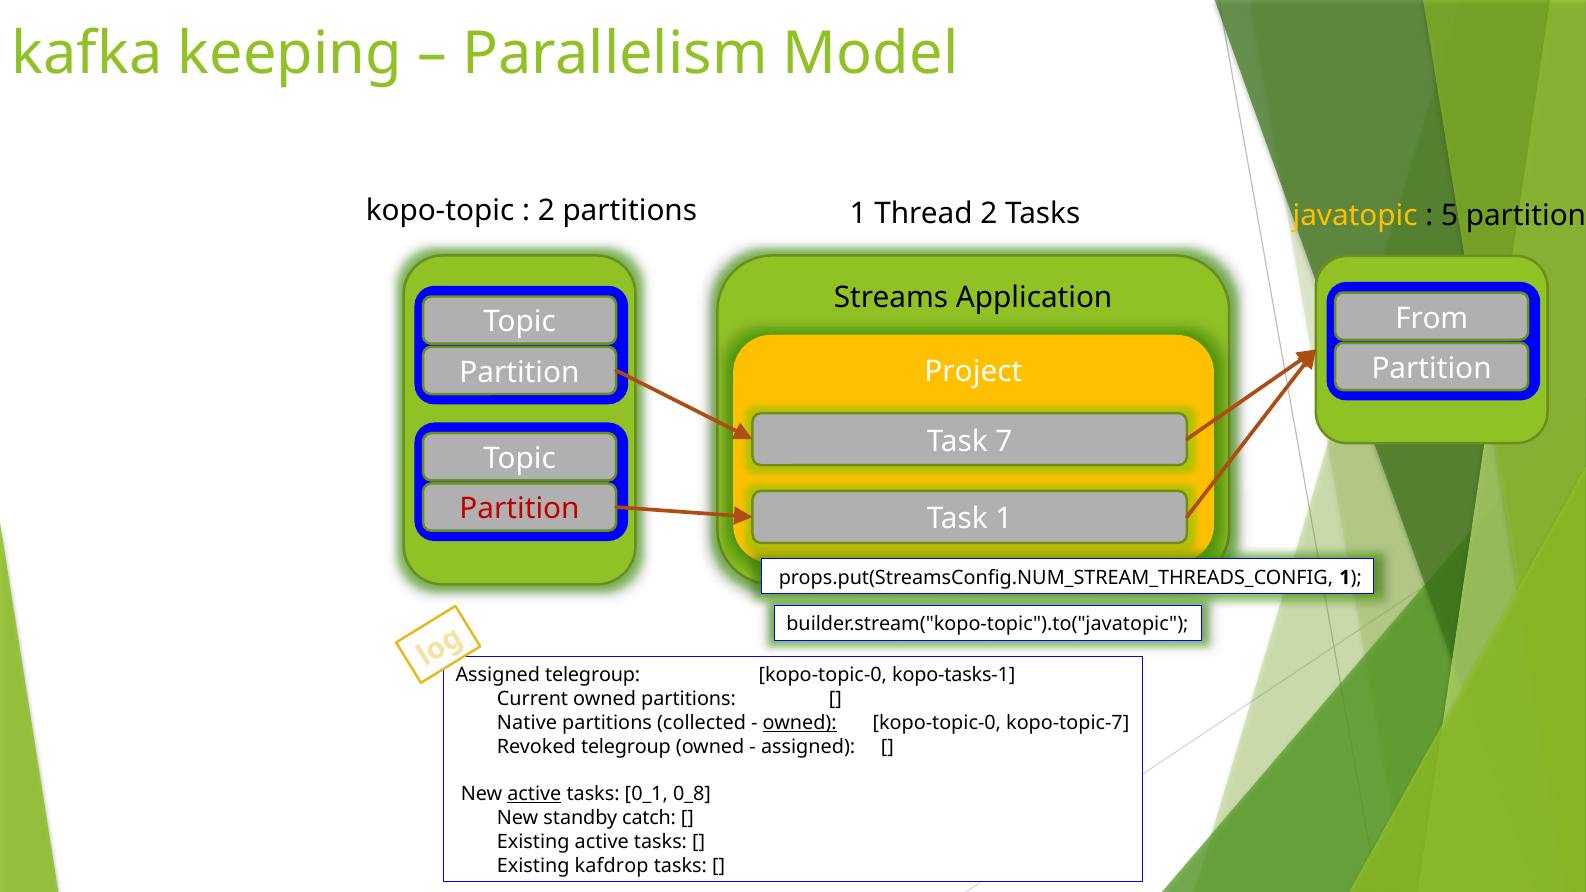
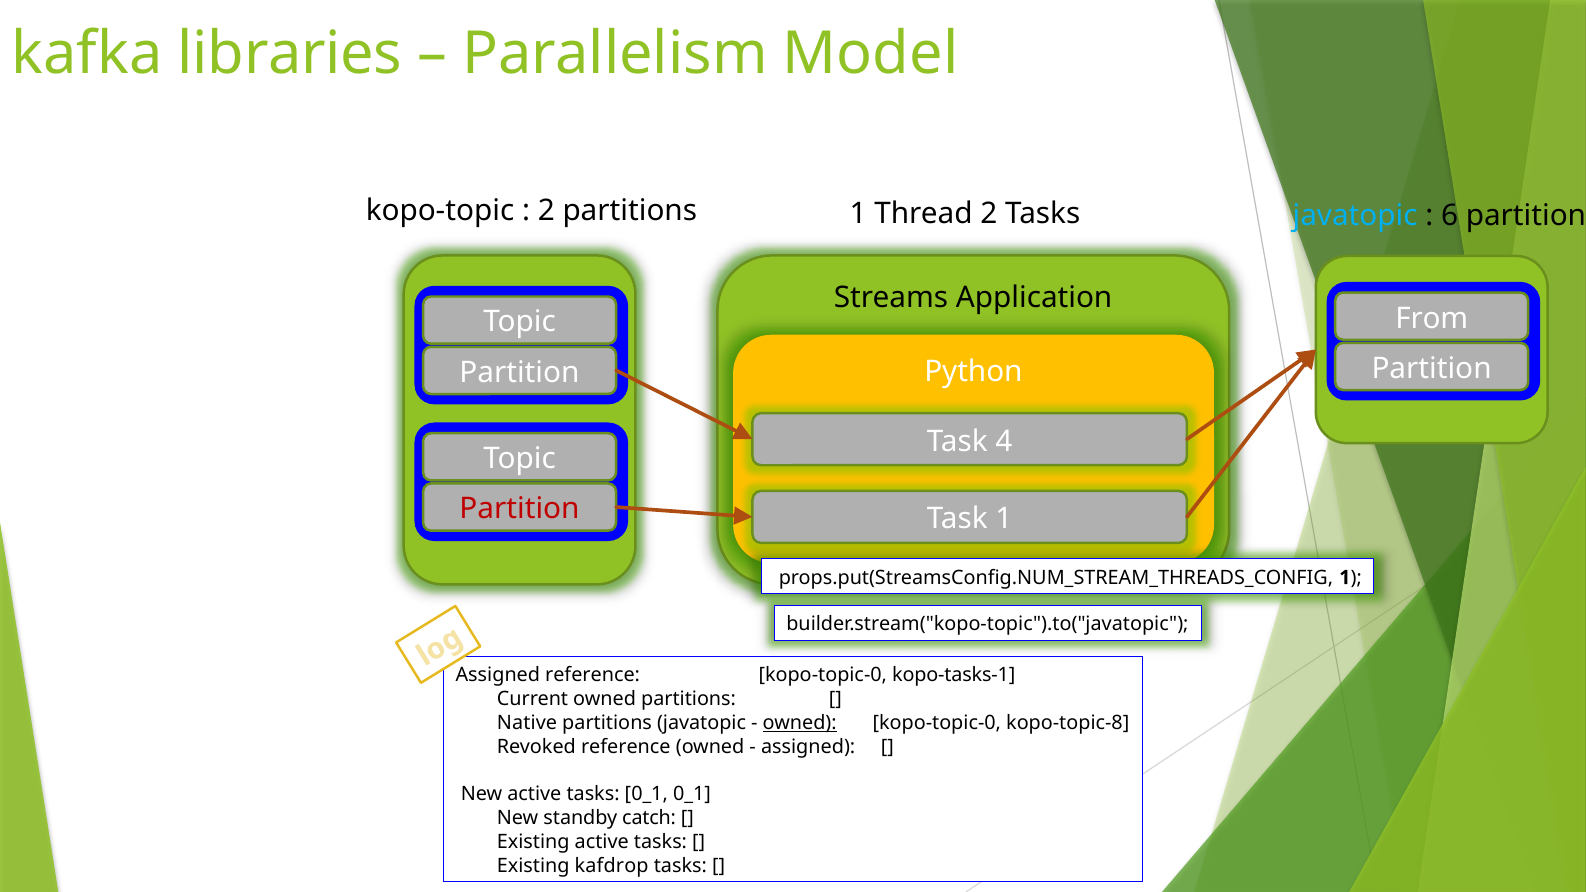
keeping: keeping -> libraries
javatopic at (1355, 215) colour: yellow -> light blue
5: 5 -> 6
Project: Project -> Python
7: 7 -> 4
telegroup at (593, 675): telegroup -> reference
partitions collected: collected -> javatopic
kopo-topic-7: kopo-topic-7 -> kopo-topic-8
Revoked telegroup: telegroup -> reference
active at (534, 794) underline: present -> none
0_1 0_8: 0_8 -> 0_1
